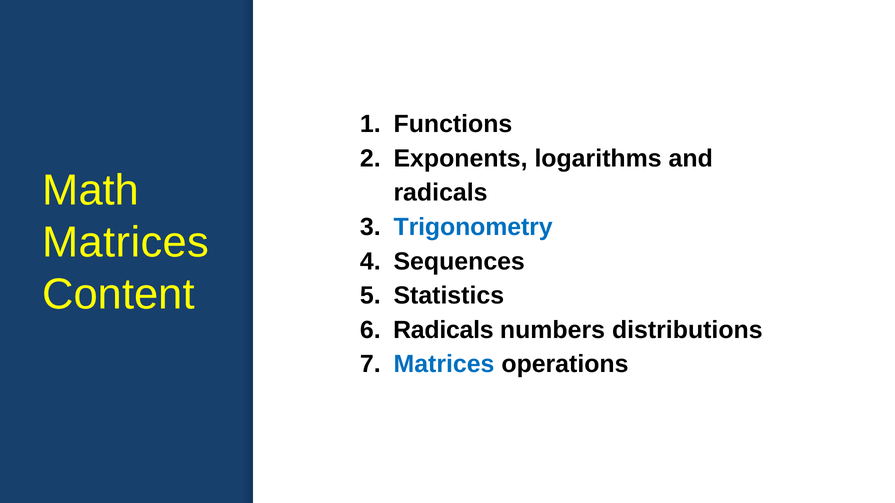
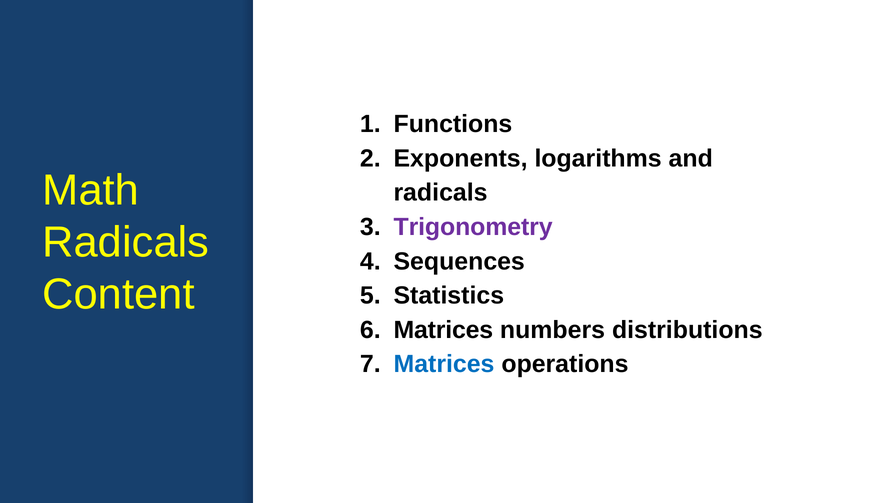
Trigonometry colour: blue -> purple
Matrices at (126, 243): Matrices -> Radicals
Radicals at (443, 330): Radicals -> Matrices
